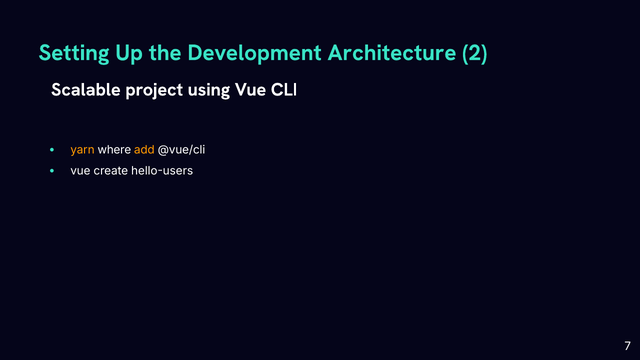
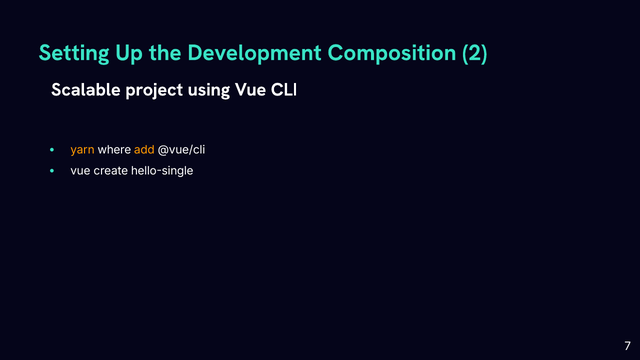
Architecture: Architecture -> Composition
hello-users: hello-users -> hello-single
